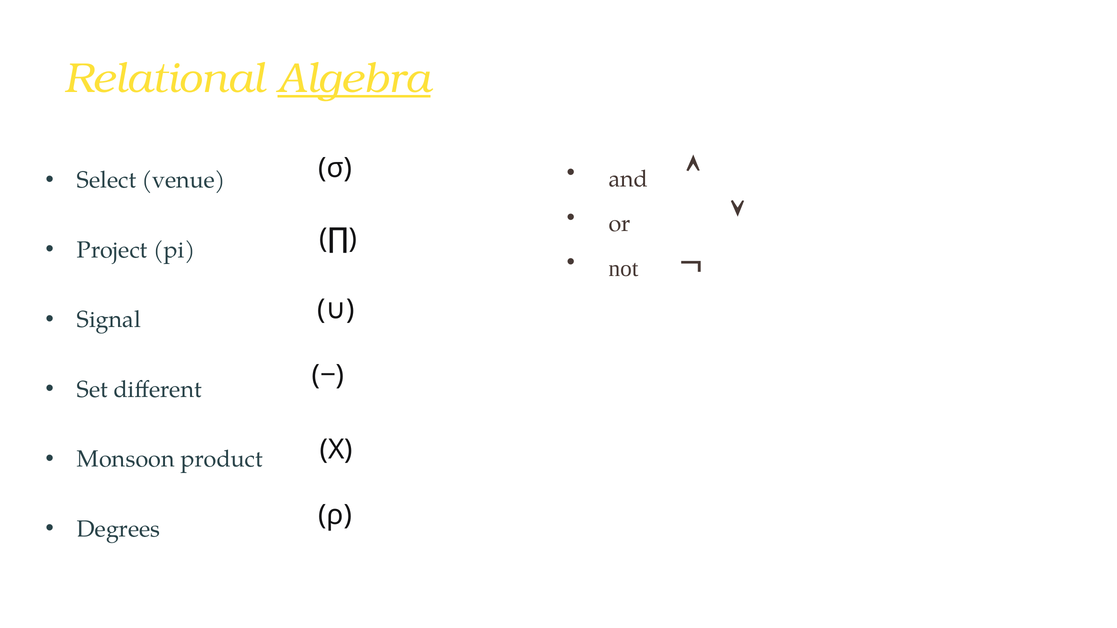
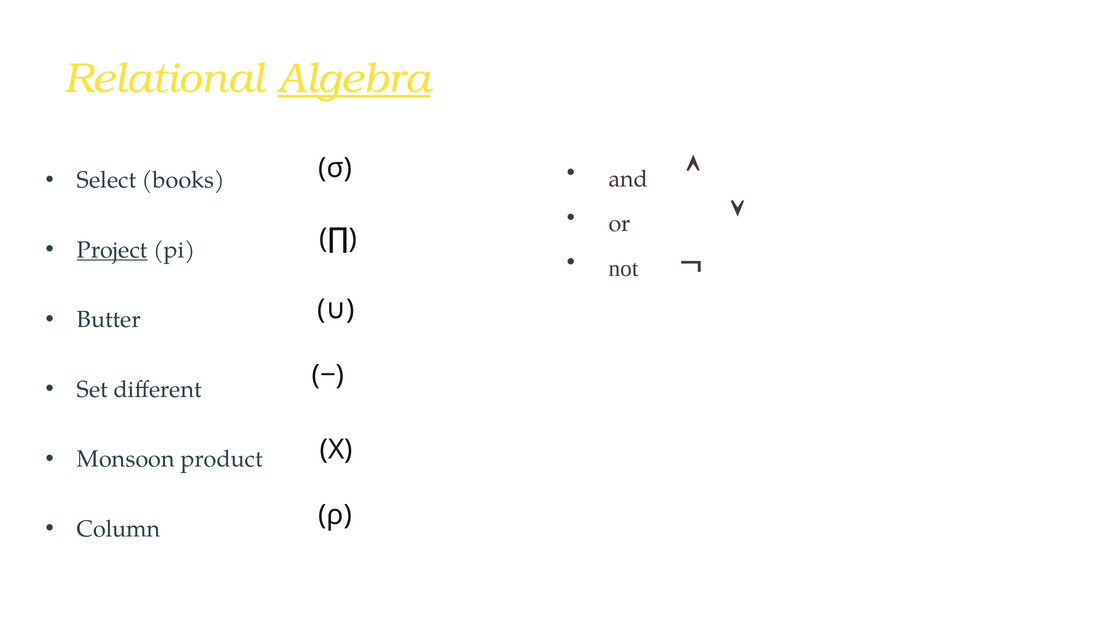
venue: venue -> books
Project underline: none -> present
Signal: Signal -> Butter
Degrees: Degrees -> Column
